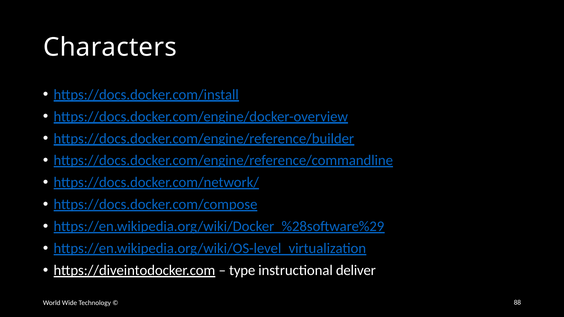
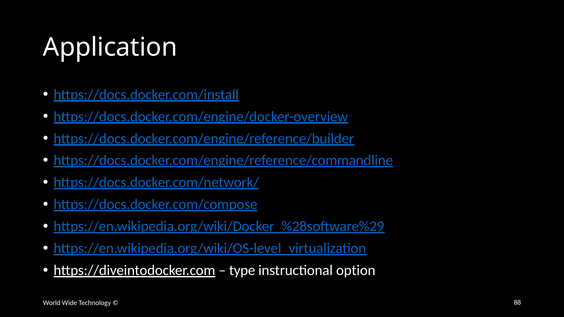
Characters: Characters -> Application
deliver: deliver -> option
